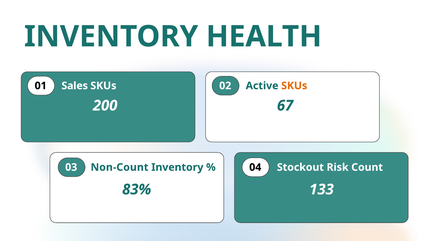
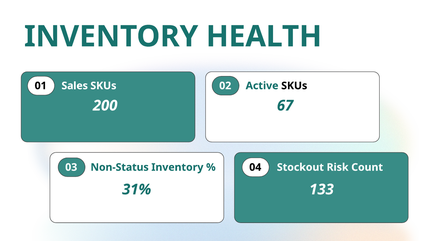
SKUs at (294, 86) colour: orange -> black
Non-Count: Non-Count -> Non-Status
83%: 83% -> 31%
